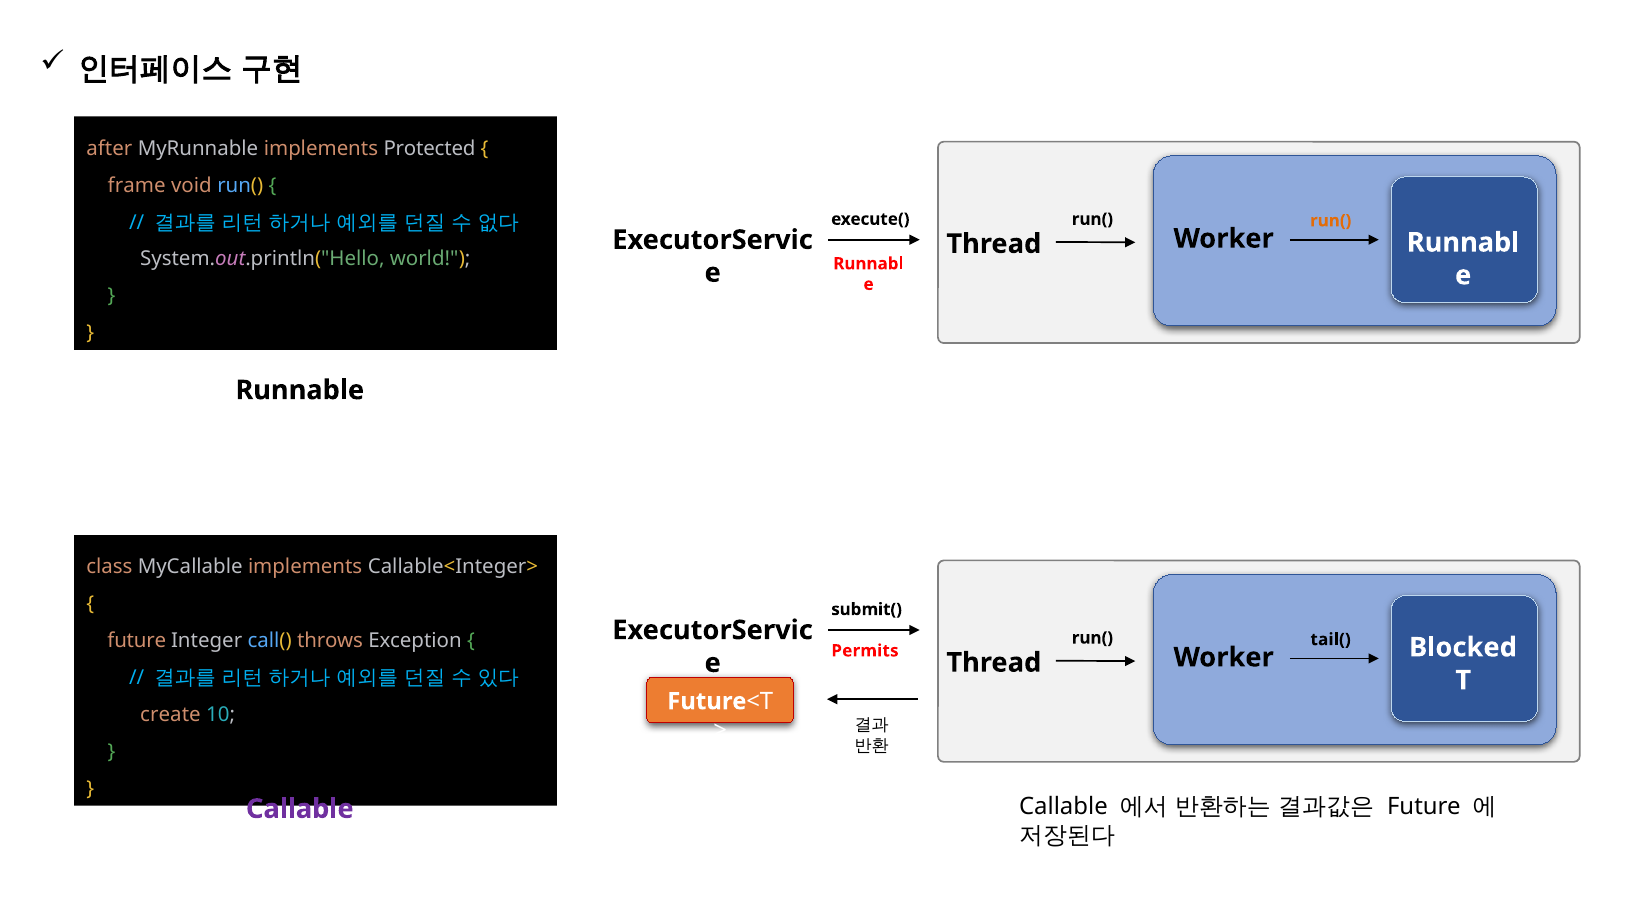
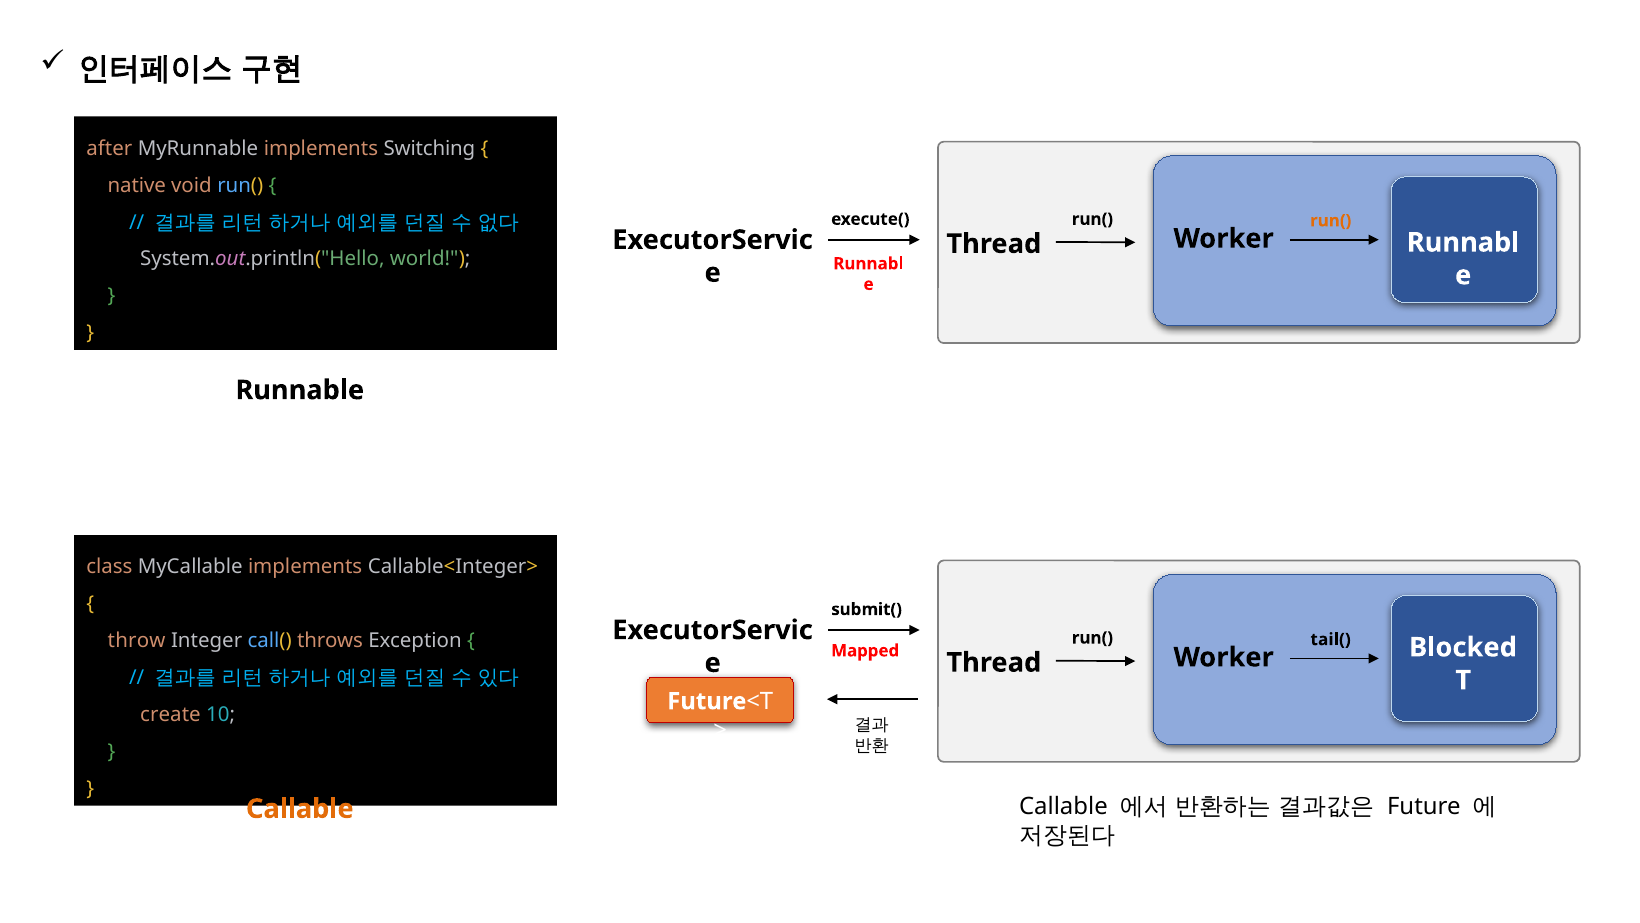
Protected: Protected -> Switching
frame: frame -> native
future at (137, 641): future -> throw
Permits: Permits -> Mapped
Callable at (300, 808) colour: purple -> orange
